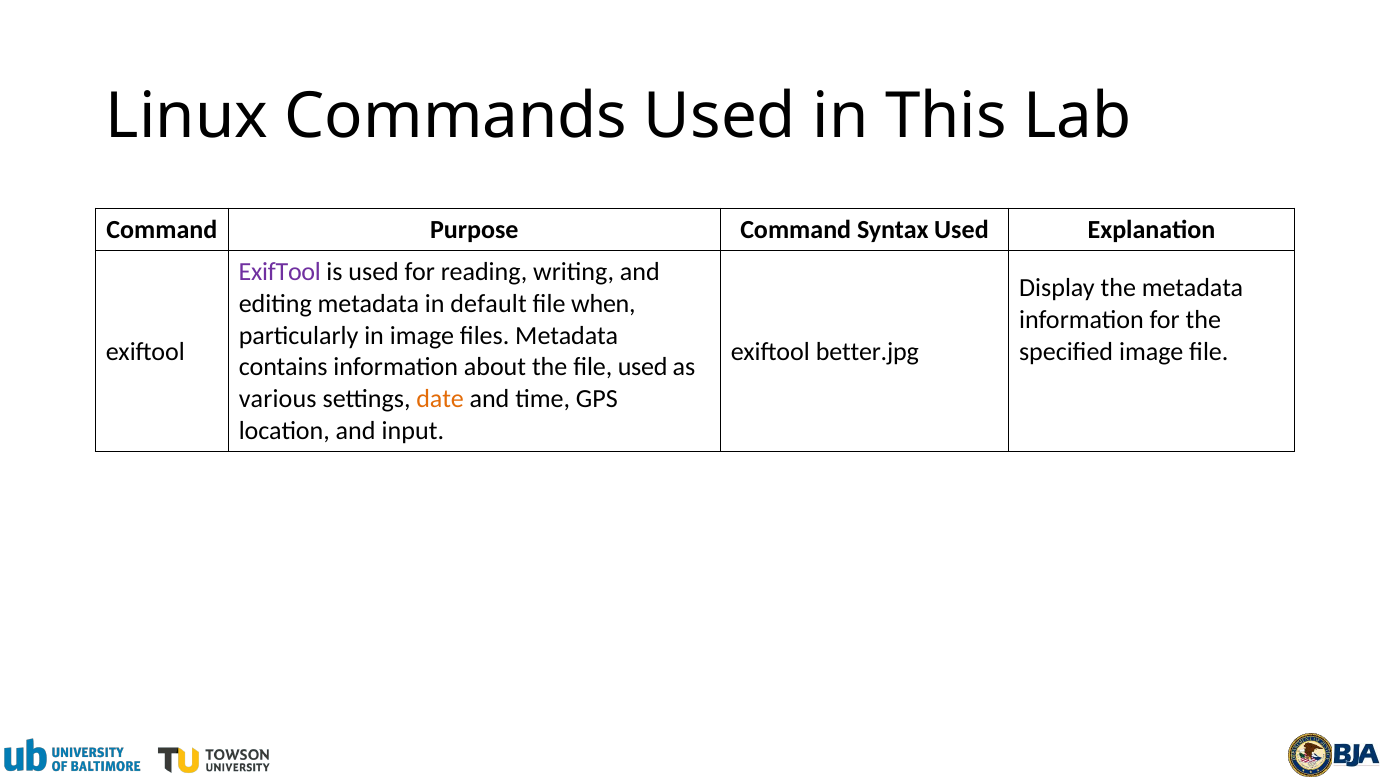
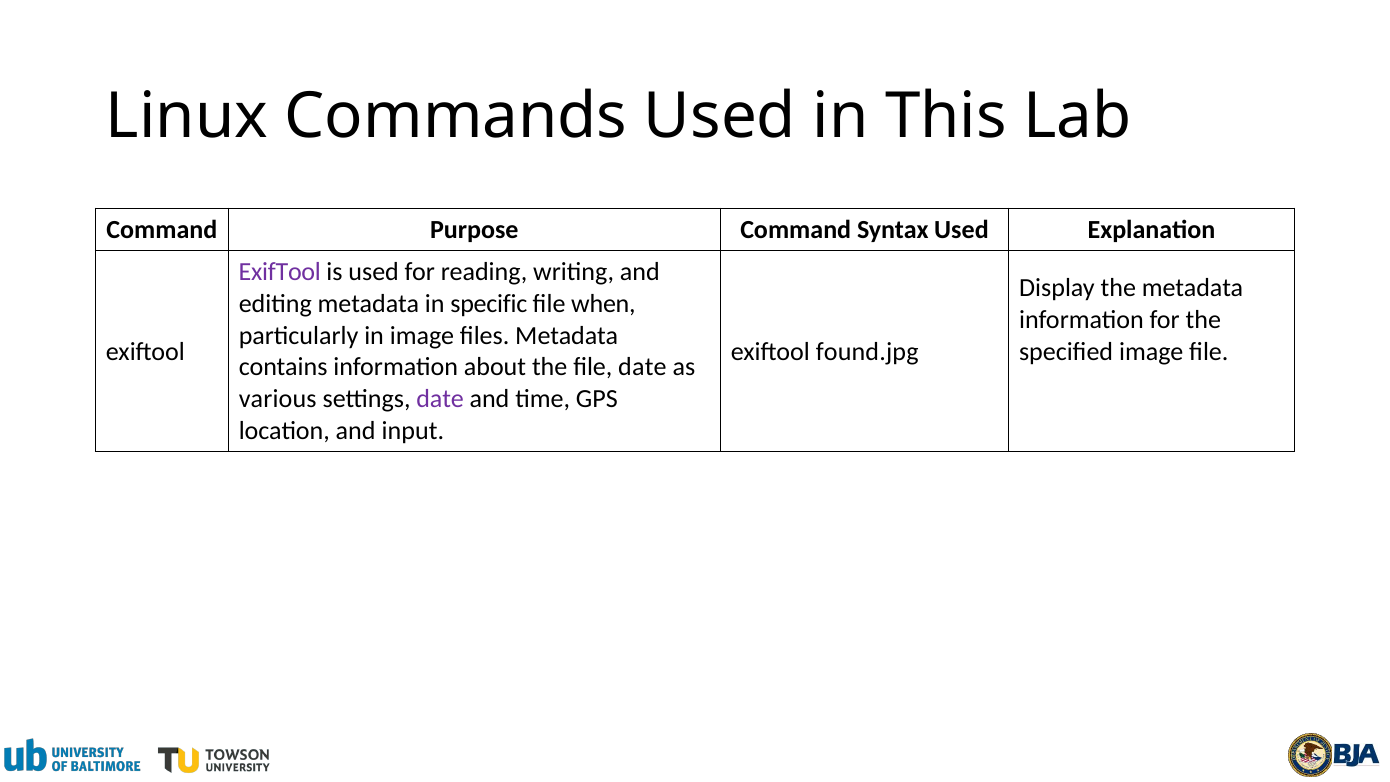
default: default -> specific
better.jpg: better.jpg -> found.jpg
file used: used -> date
date at (440, 399) colour: orange -> purple
